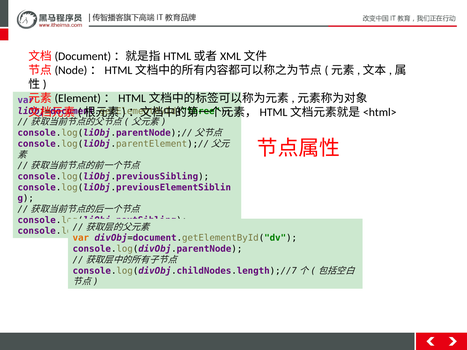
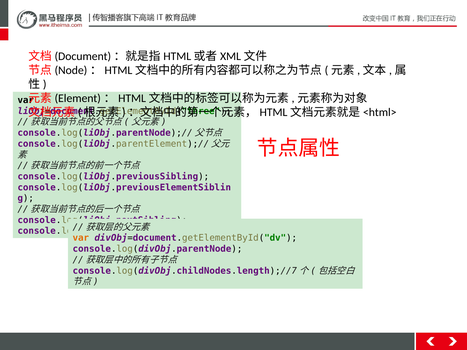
var at (26, 100) colour: purple -> black
